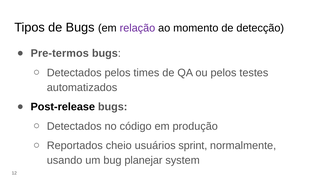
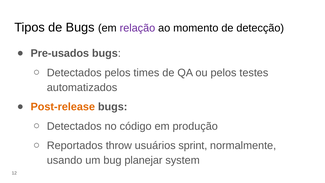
Pre-termos: Pre-termos -> Pre-usados
Post-release colour: black -> orange
cheio: cheio -> throw
